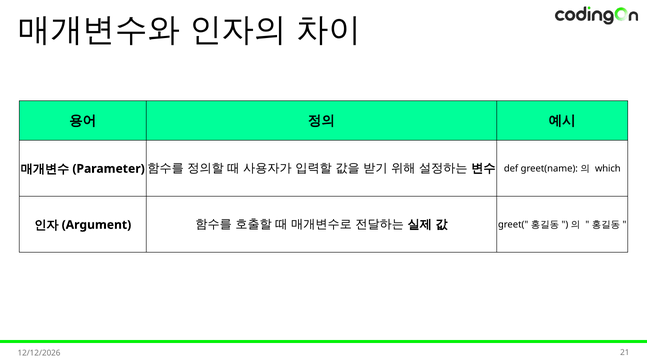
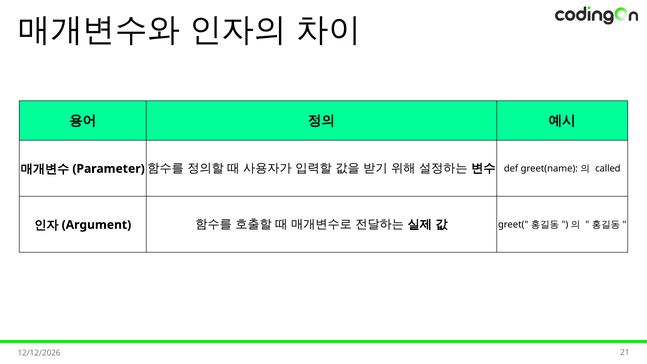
which: which -> called
